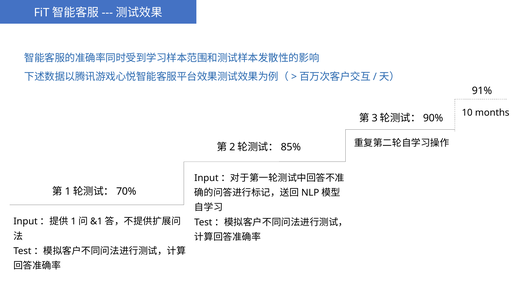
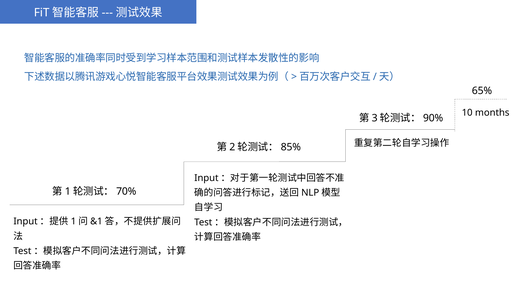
91%: 91% -> 65%
